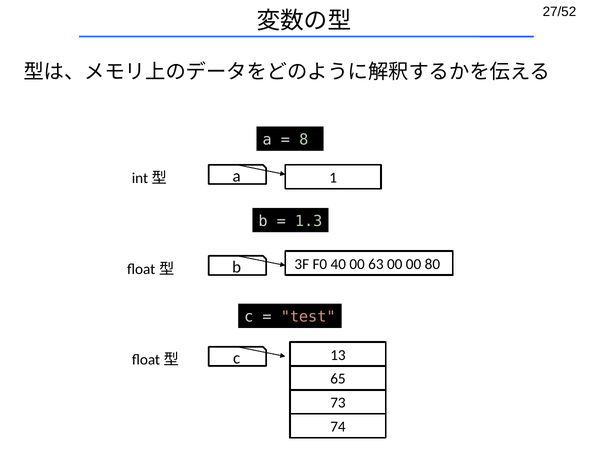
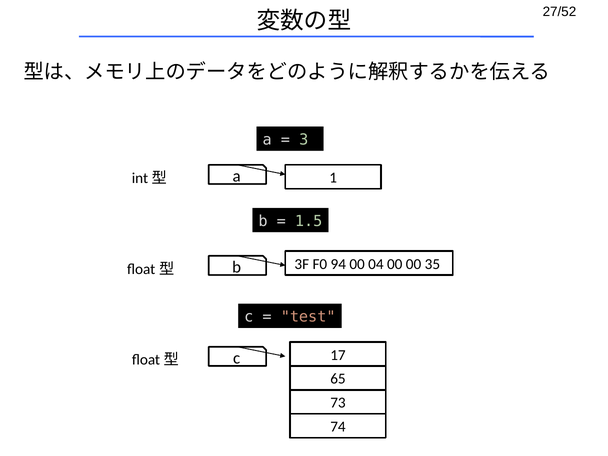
8: 8 -> 3
1.3: 1.3 -> 1.5
40: 40 -> 94
63: 63 -> 04
80: 80 -> 35
13: 13 -> 17
